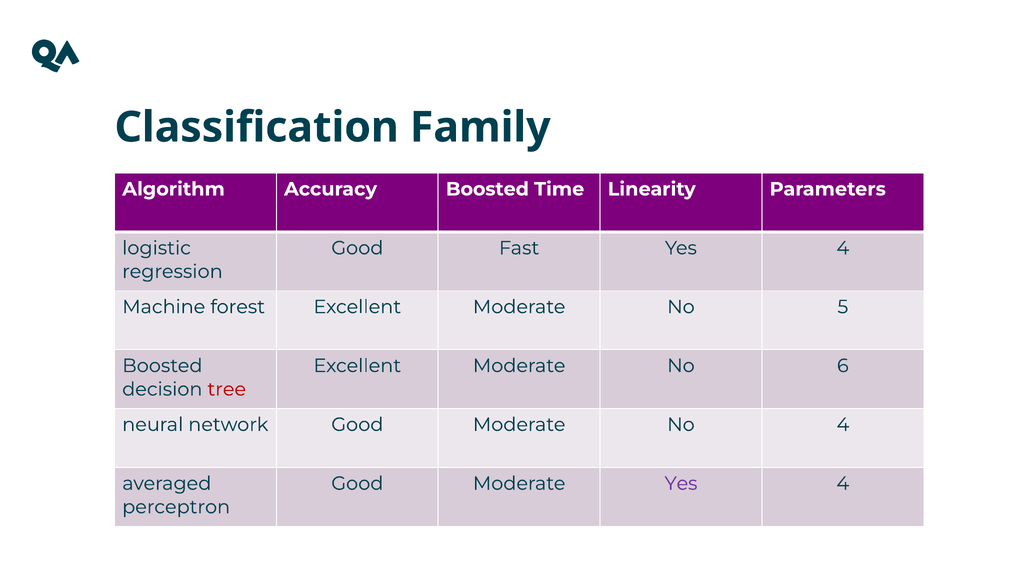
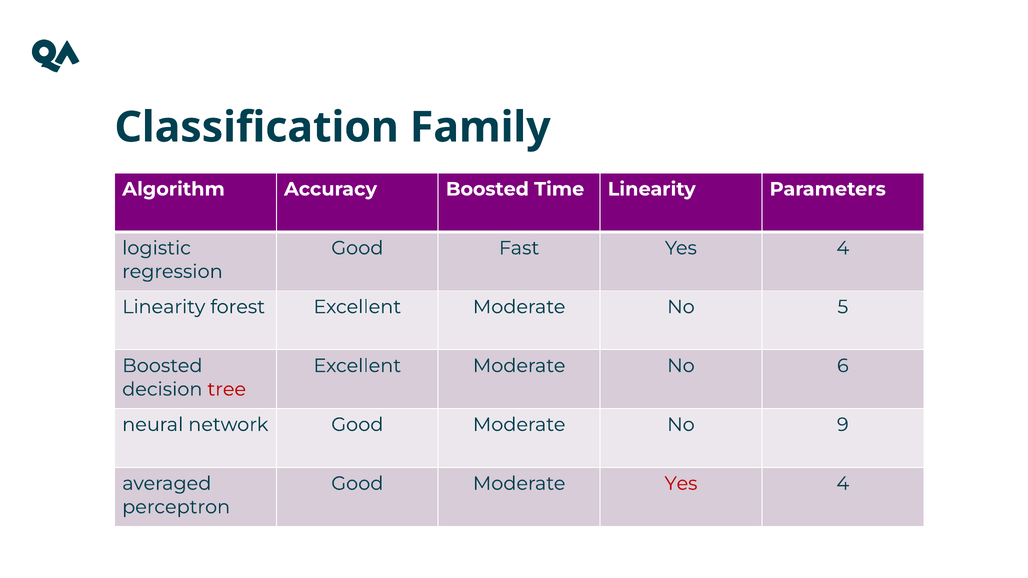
Machine at (164, 307): Machine -> Linearity
No 4: 4 -> 9
Yes at (681, 484) colour: purple -> red
